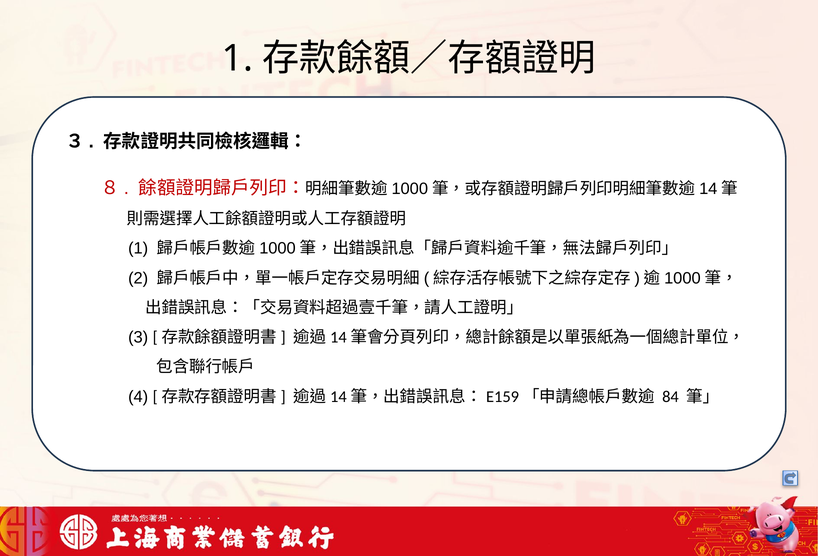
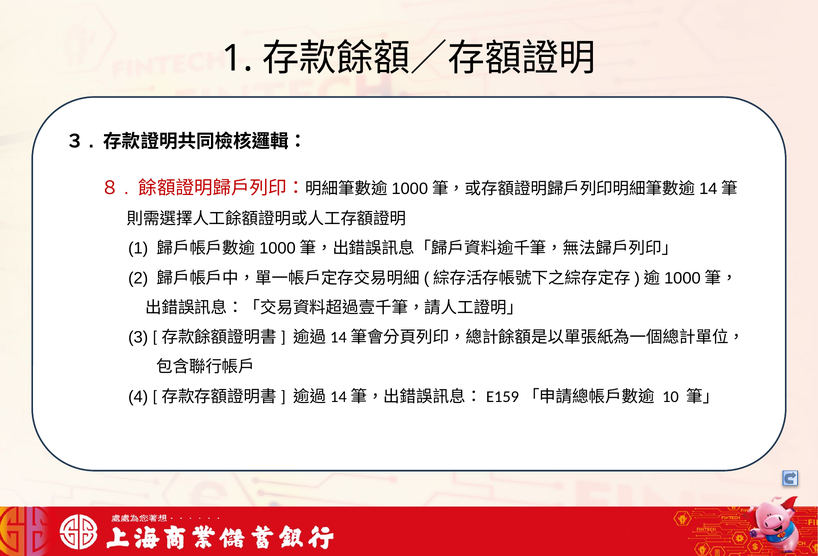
84: 84 -> 10
